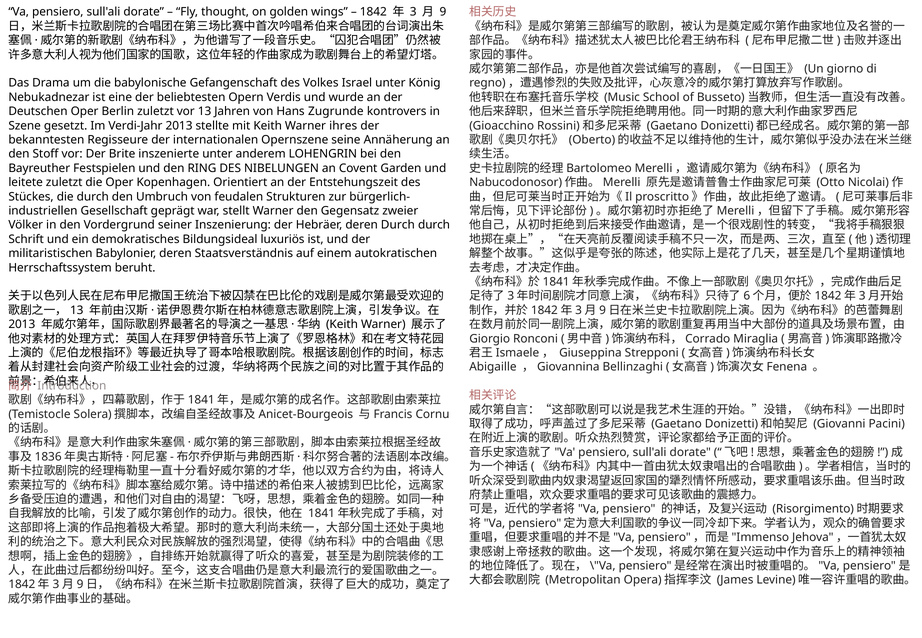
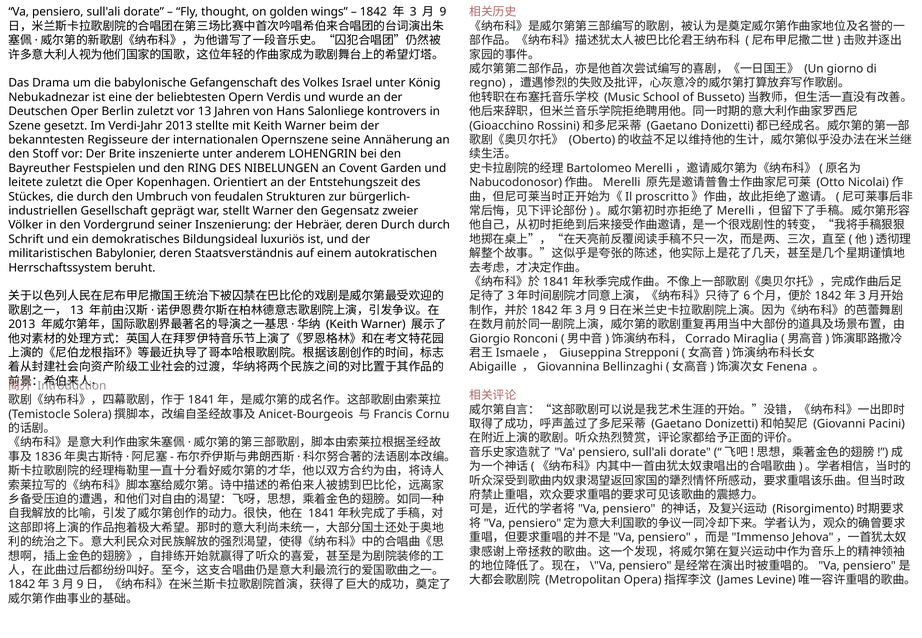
Zugrunde: Zugrunde -> Salonliege
ihres: ihres -> beim
